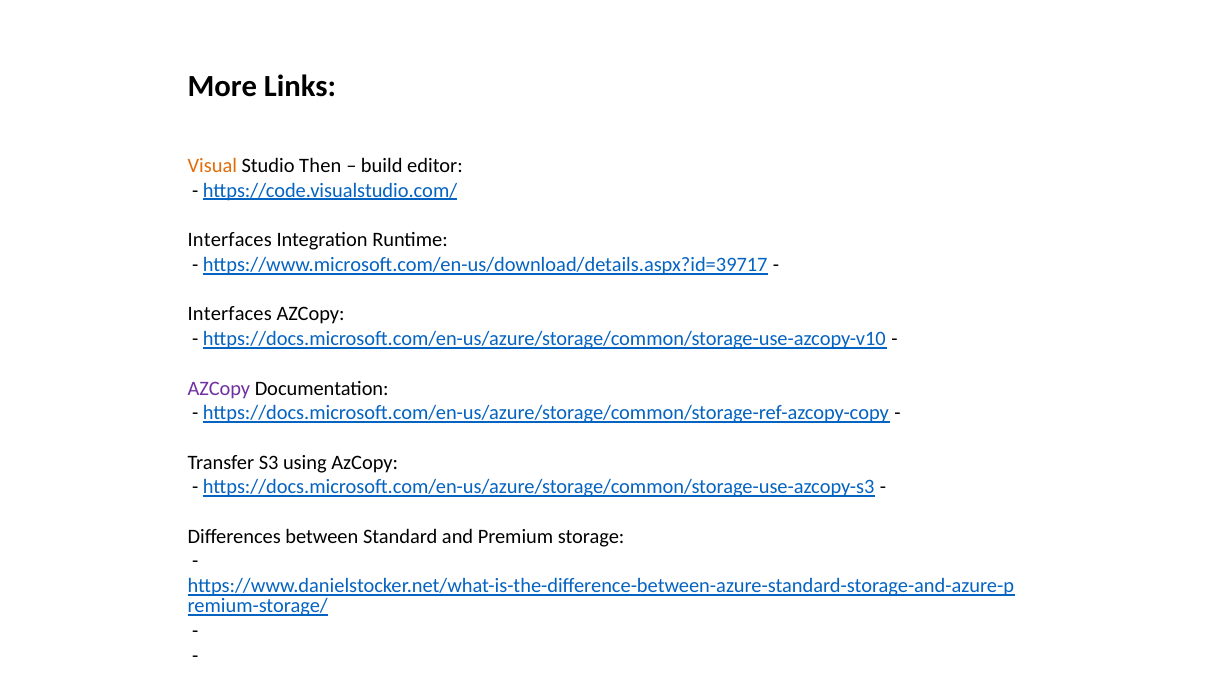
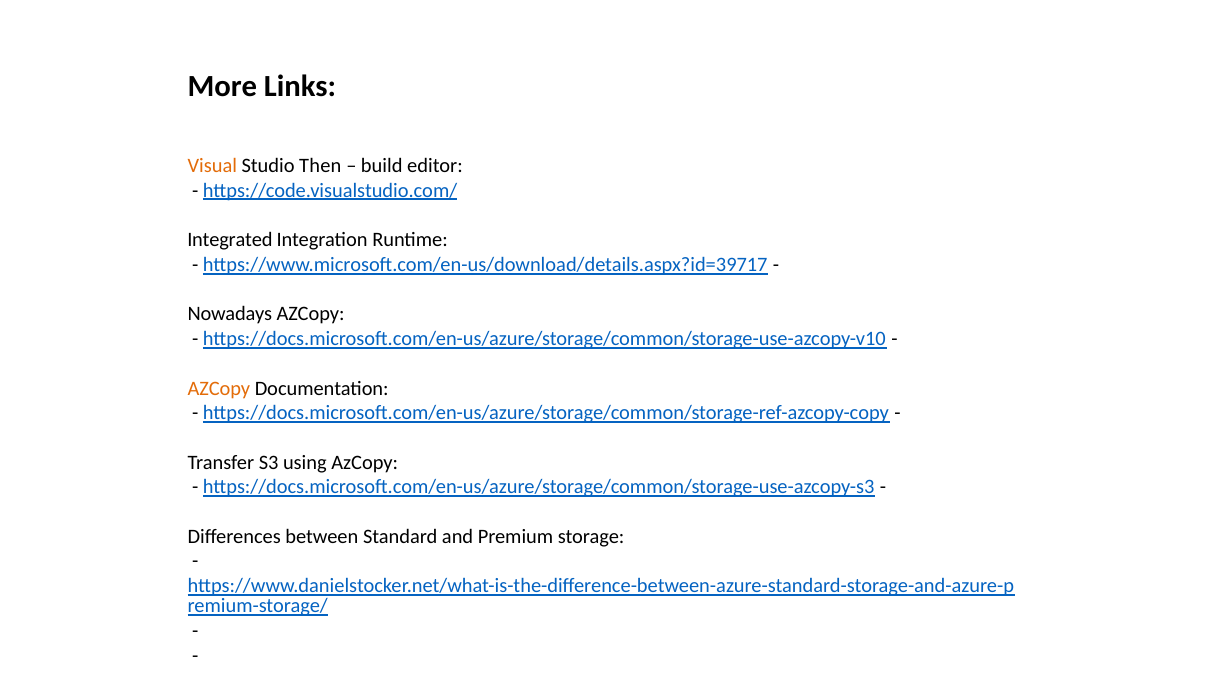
Interfaces at (230, 240): Interfaces -> Integrated
Interfaces at (230, 314): Interfaces -> Nowadays
AZCopy at (219, 388) colour: purple -> orange
